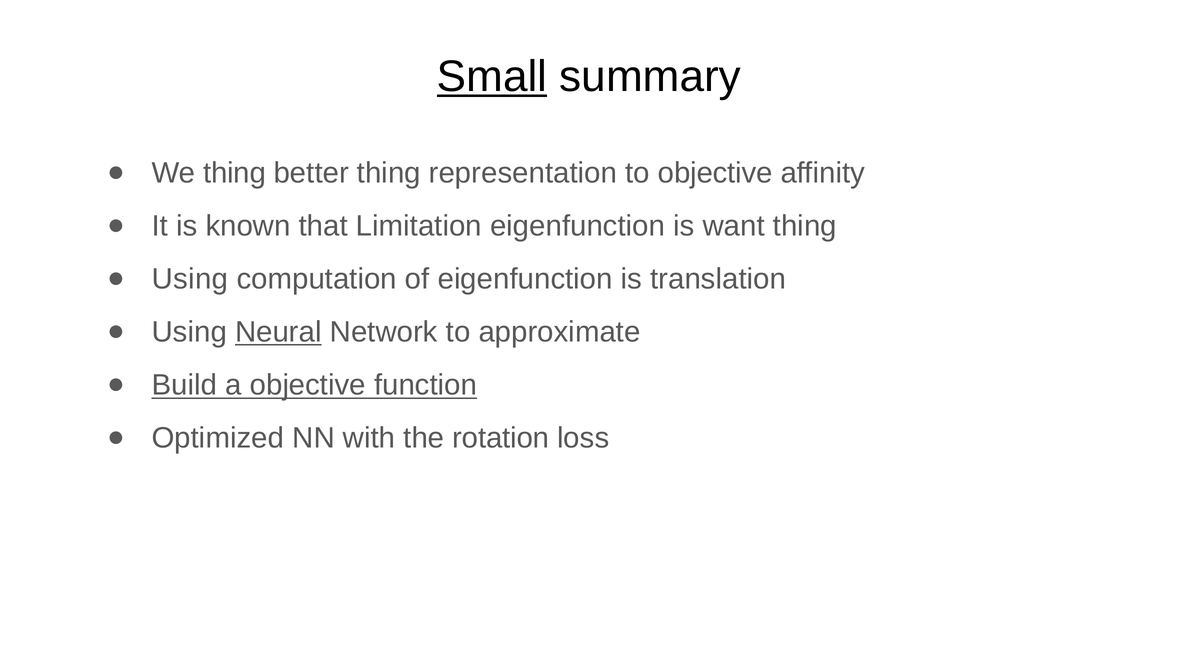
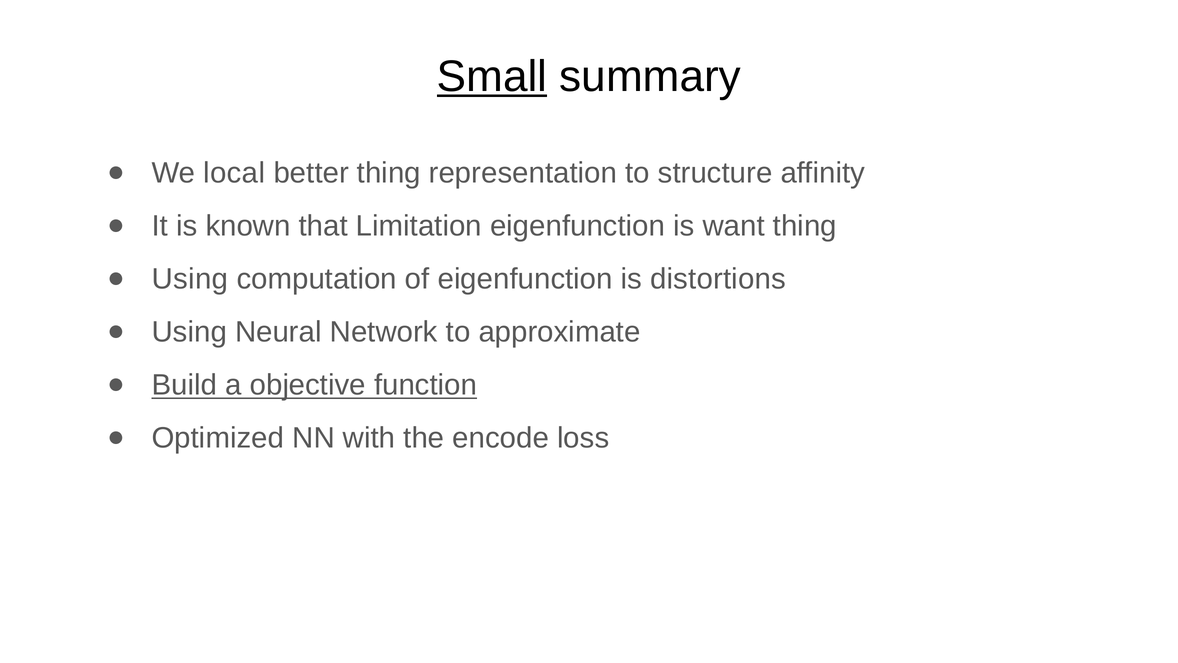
We thing: thing -> local
to objective: objective -> structure
translation: translation -> distortions
Neural underline: present -> none
rotation: rotation -> encode
